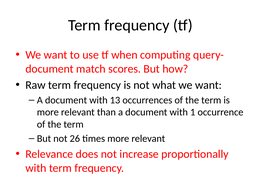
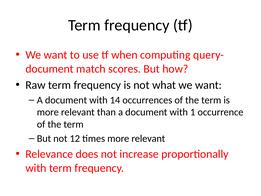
13: 13 -> 14
26: 26 -> 12
